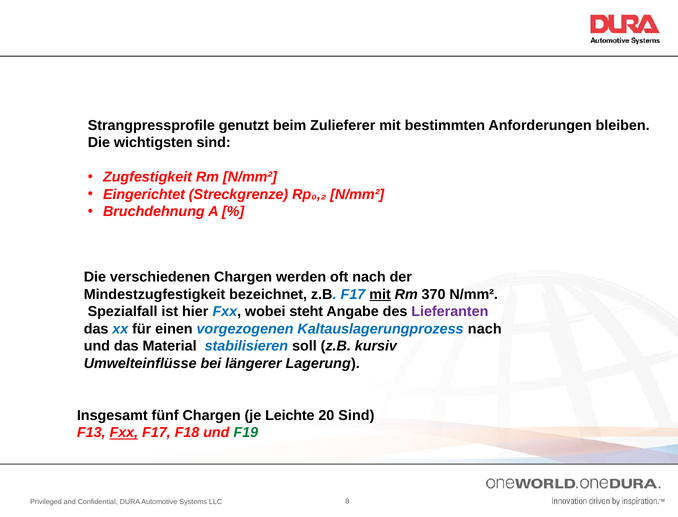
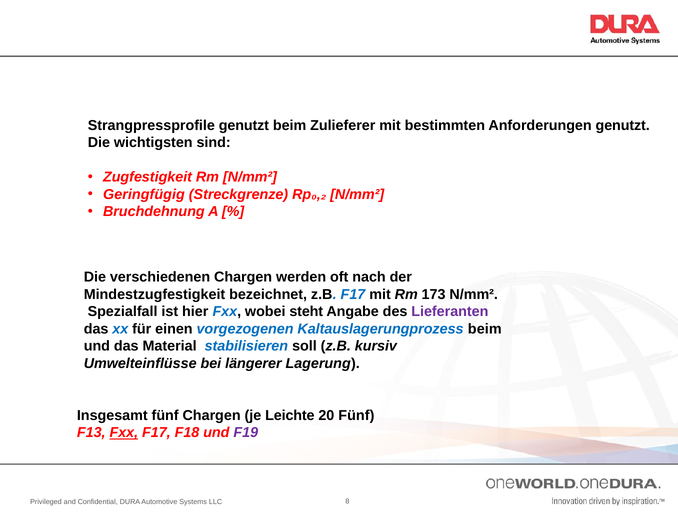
Anforderungen bleiben: bleiben -> genutzt
Eingerichtet: Eingerichtet -> Geringfügig
mit at (380, 294) underline: present -> none
370: 370 -> 173
Kaltauslagerungprozess nach: nach -> beim
20 Sind: Sind -> Fünf
F19 colour: green -> purple
